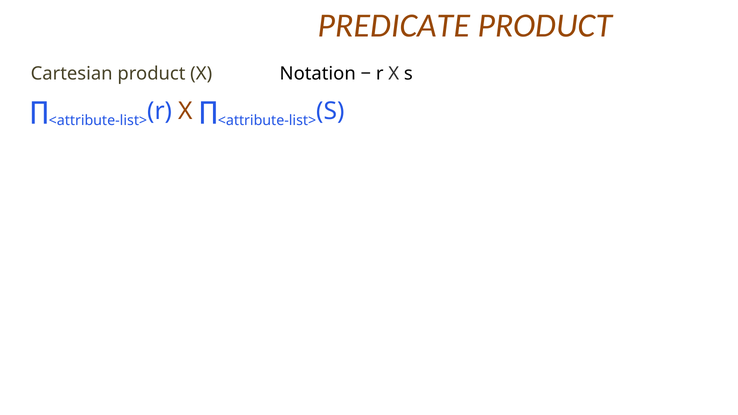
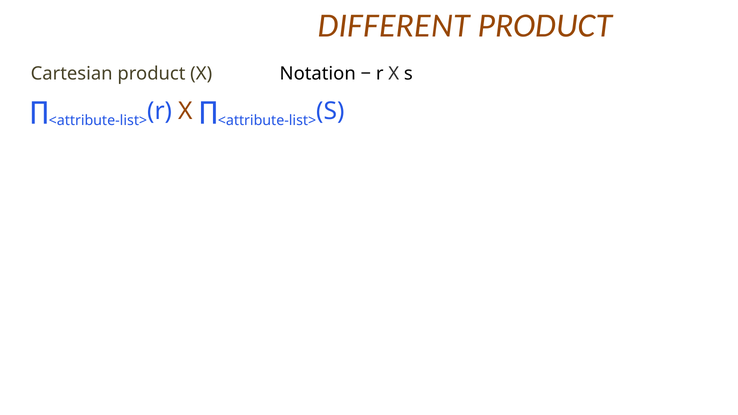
PREDICATE: PREDICATE -> DIFFERENT
